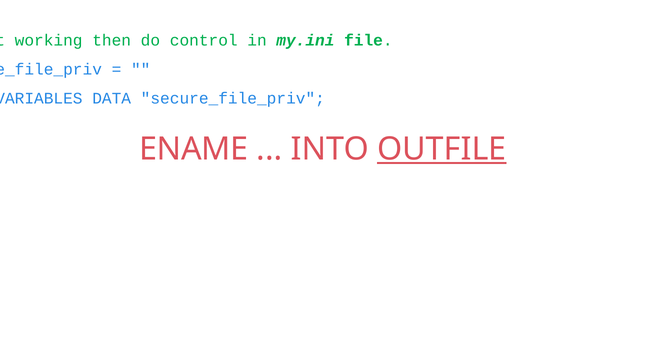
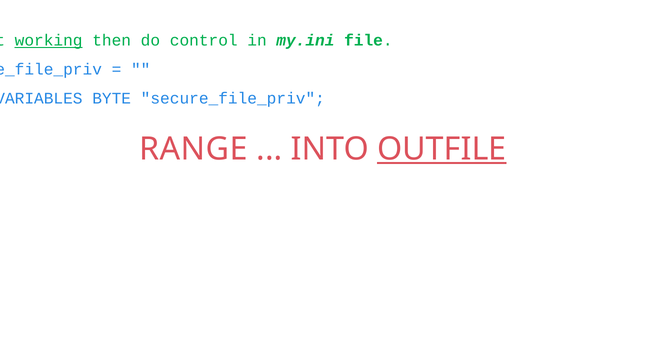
working underline: none -> present
DATA: DATA -> BYTE
ENAME: ENAME -> RANGE
